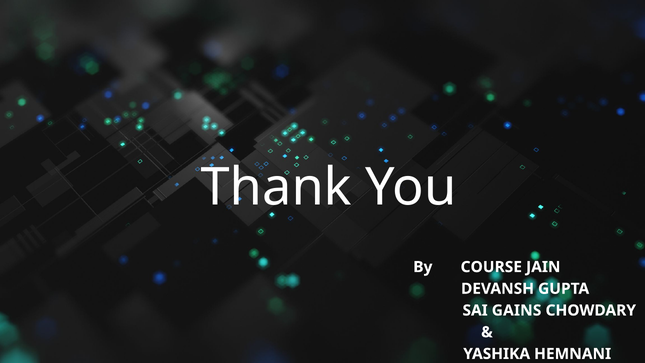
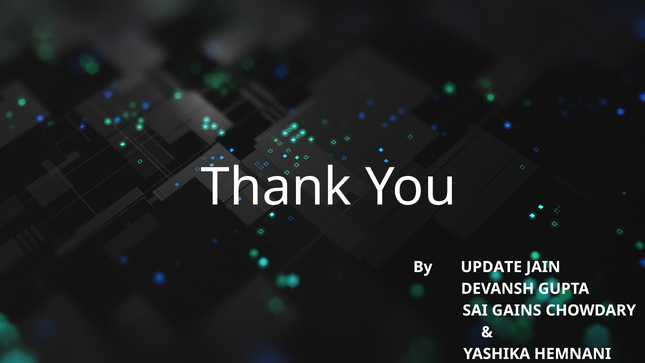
COURSE: COURSE -> UPDATE
